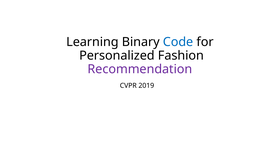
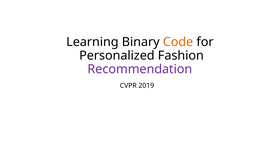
Code colour: blue -> orange
